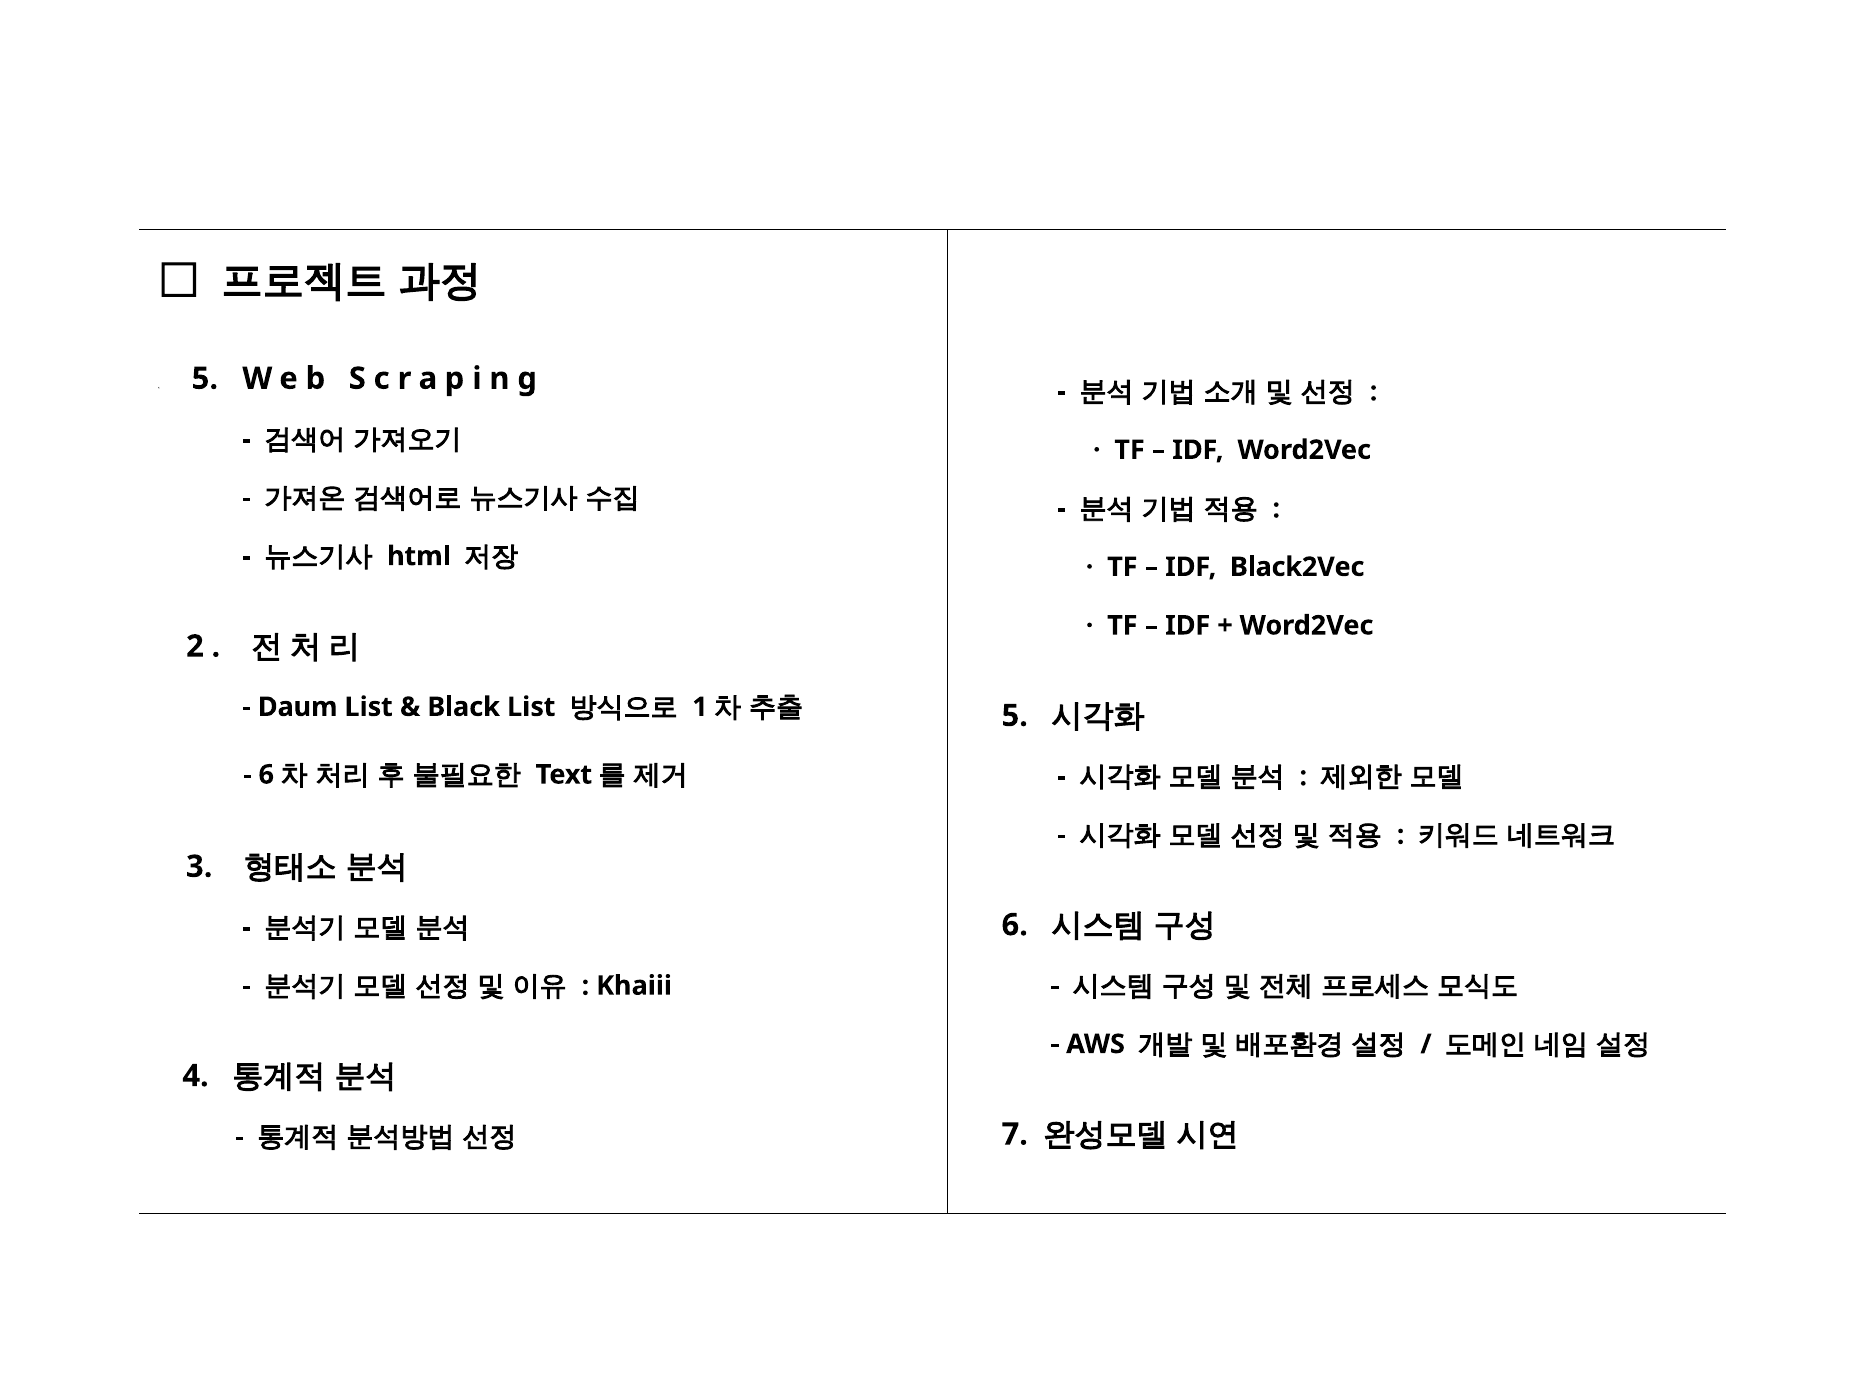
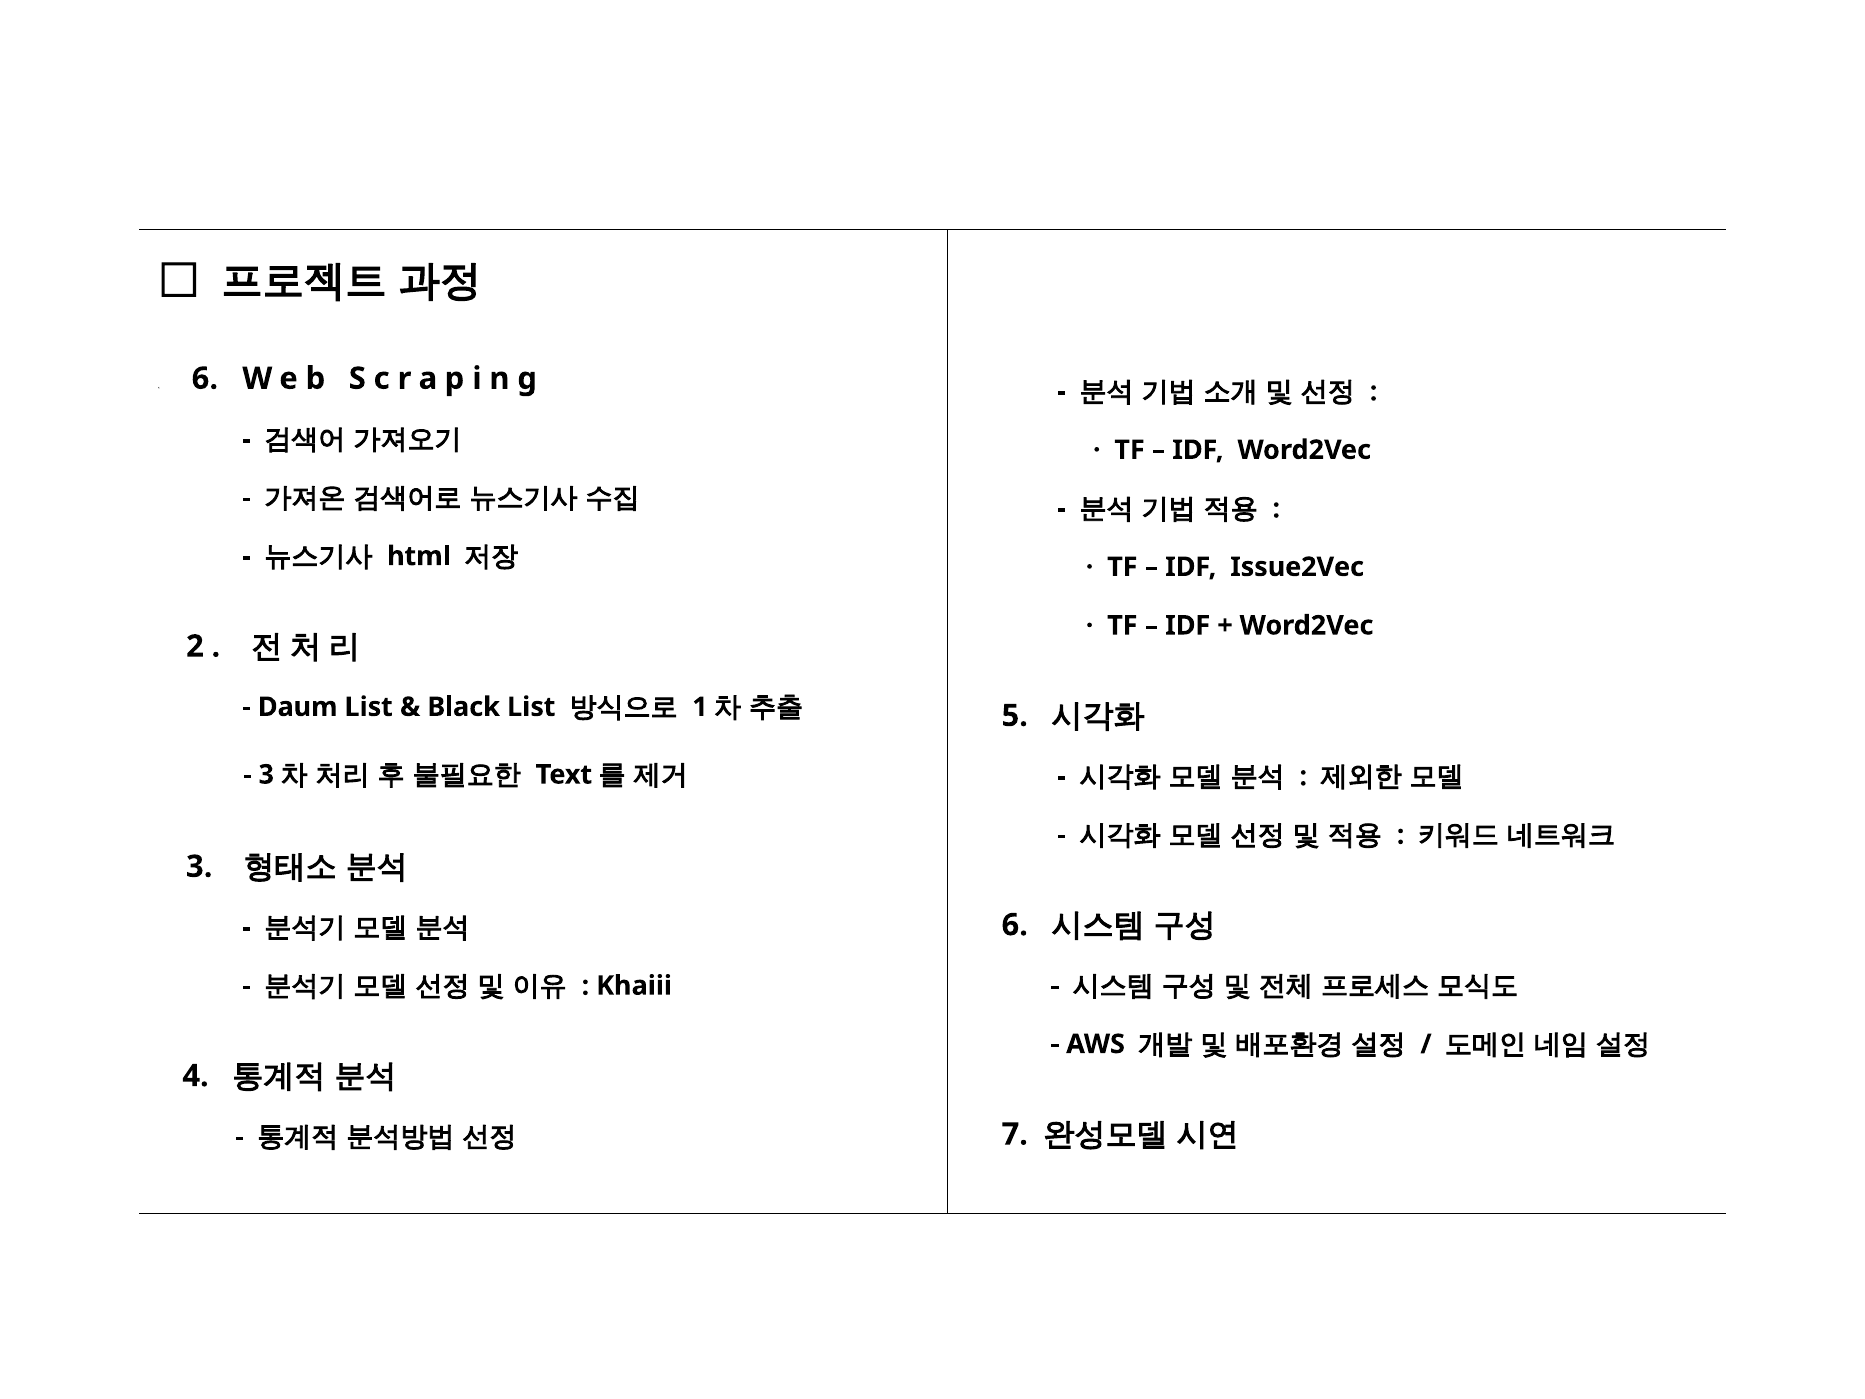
1 5: 5 -> 6
Black2Vec: Black2Vec -> Issue2Vec
6 at (266, 774): 6 -> 3
